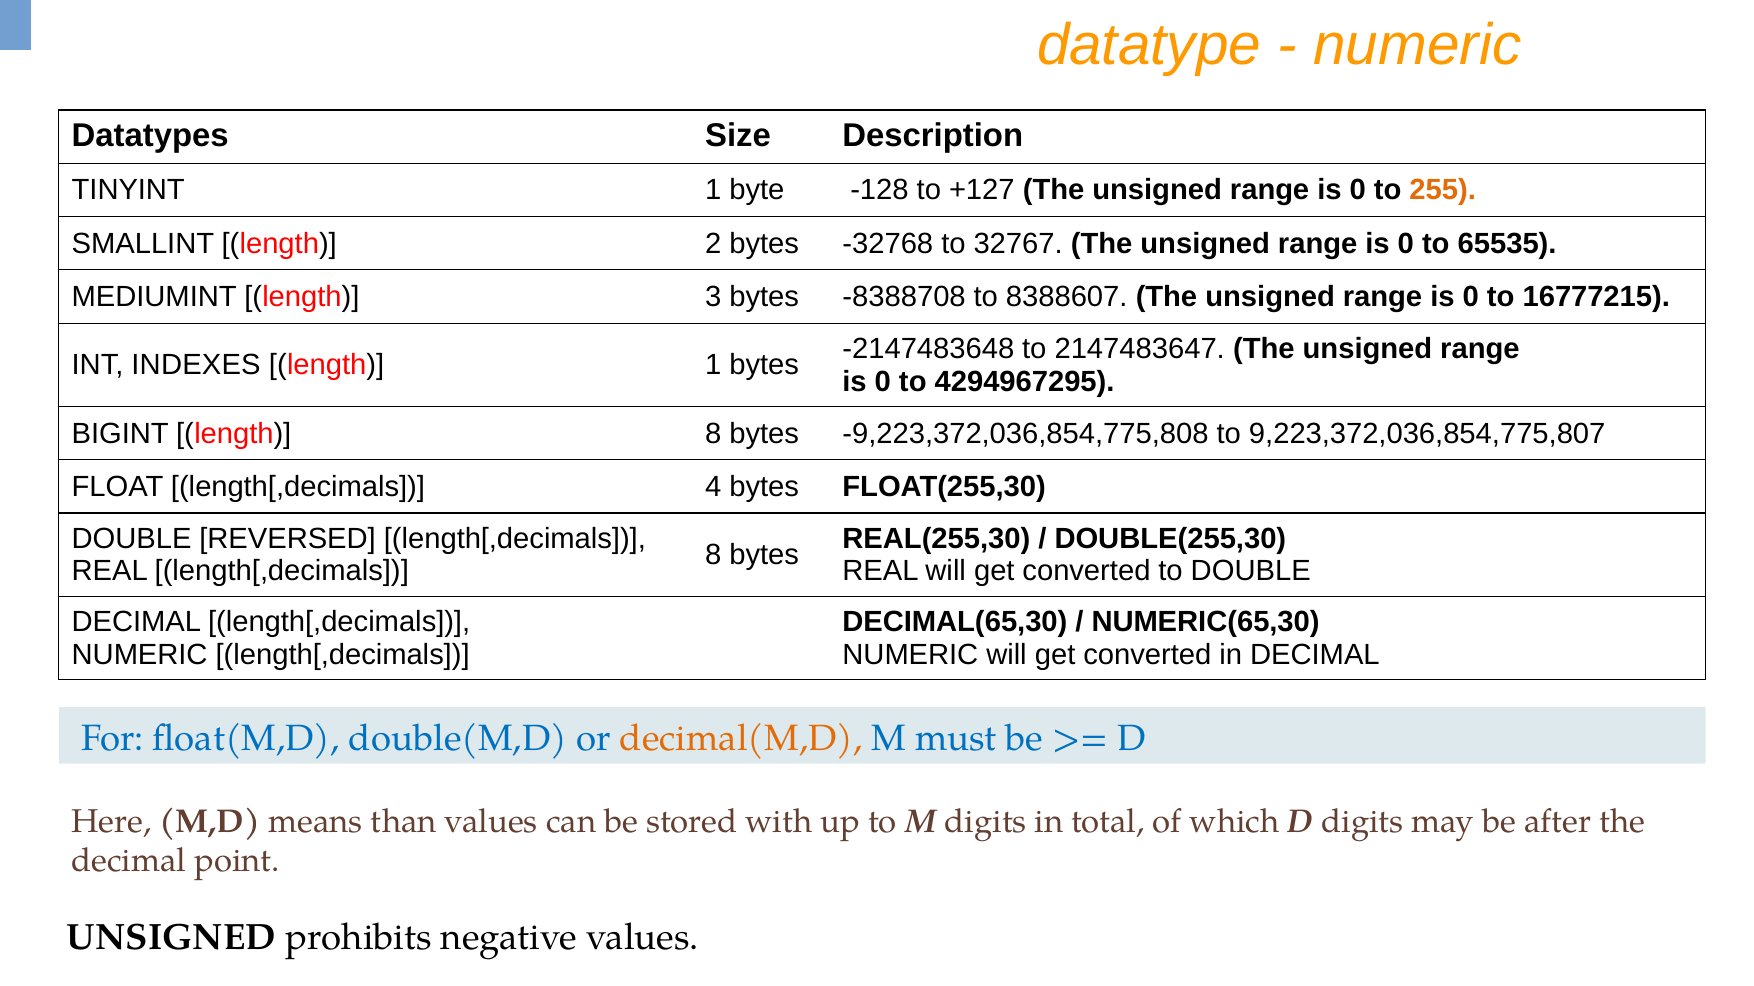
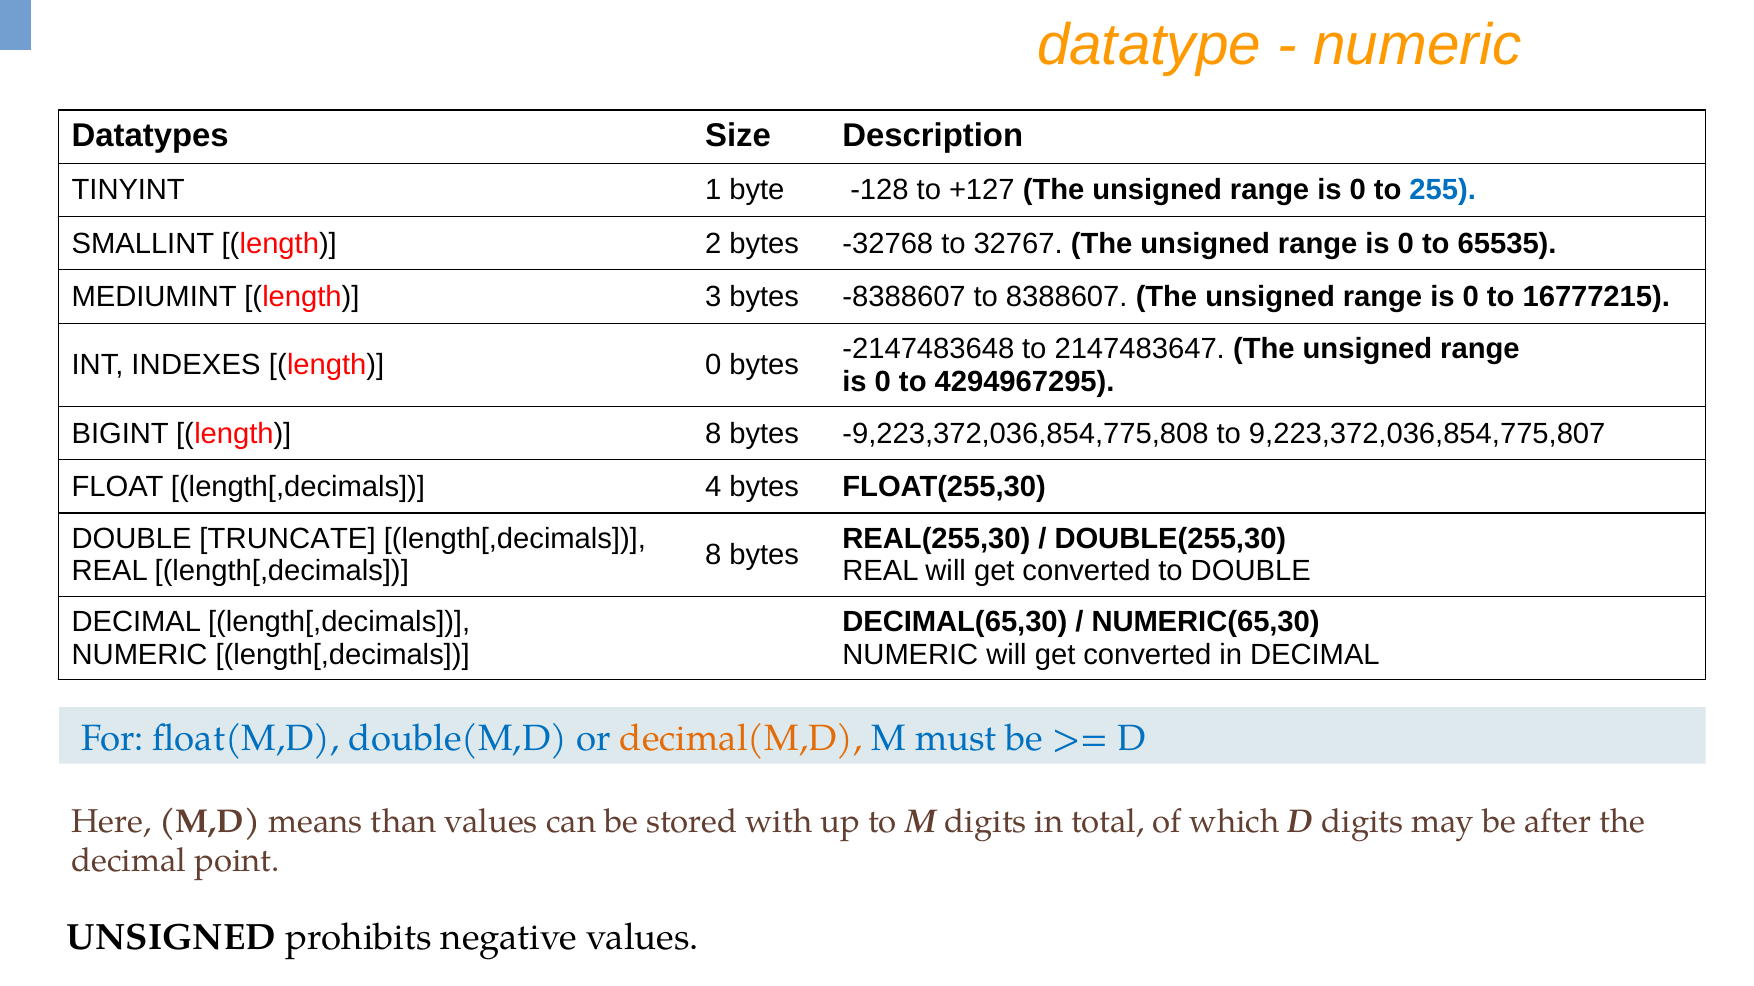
255 colour: orange -> blue
-8388708: -8388708 -> -8388607
length 1: 1 -> 0
REVERSED: REVERSED -> TRUNCATE
